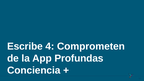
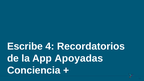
Comprometen: Comprometen -> Recordatorios
Profundas: Profundas -> Apoyadas
